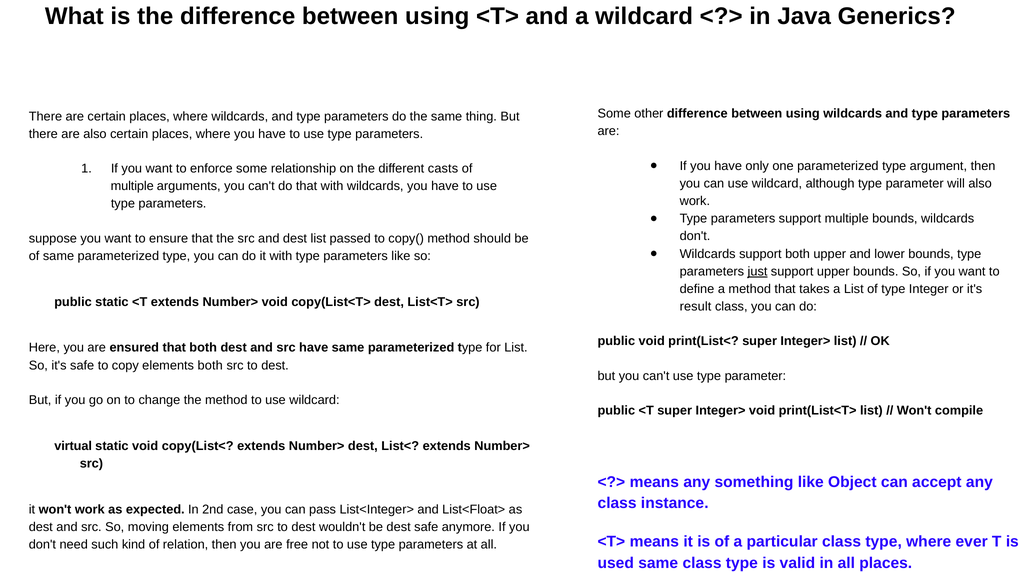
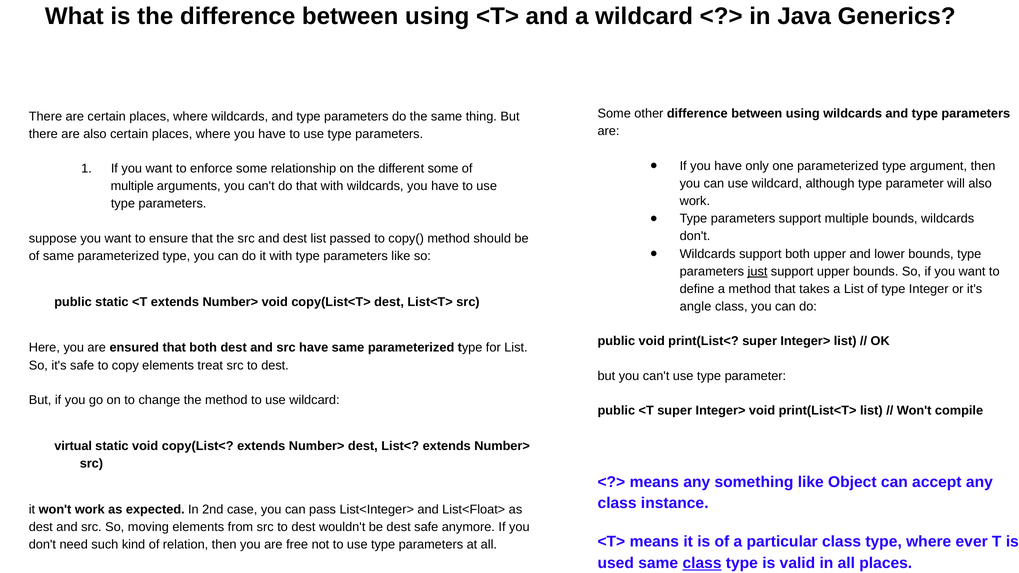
different casts: casts -> some
result: result -> angle
elements both: both -> treat
class at (702, 563) underline: none -> present
